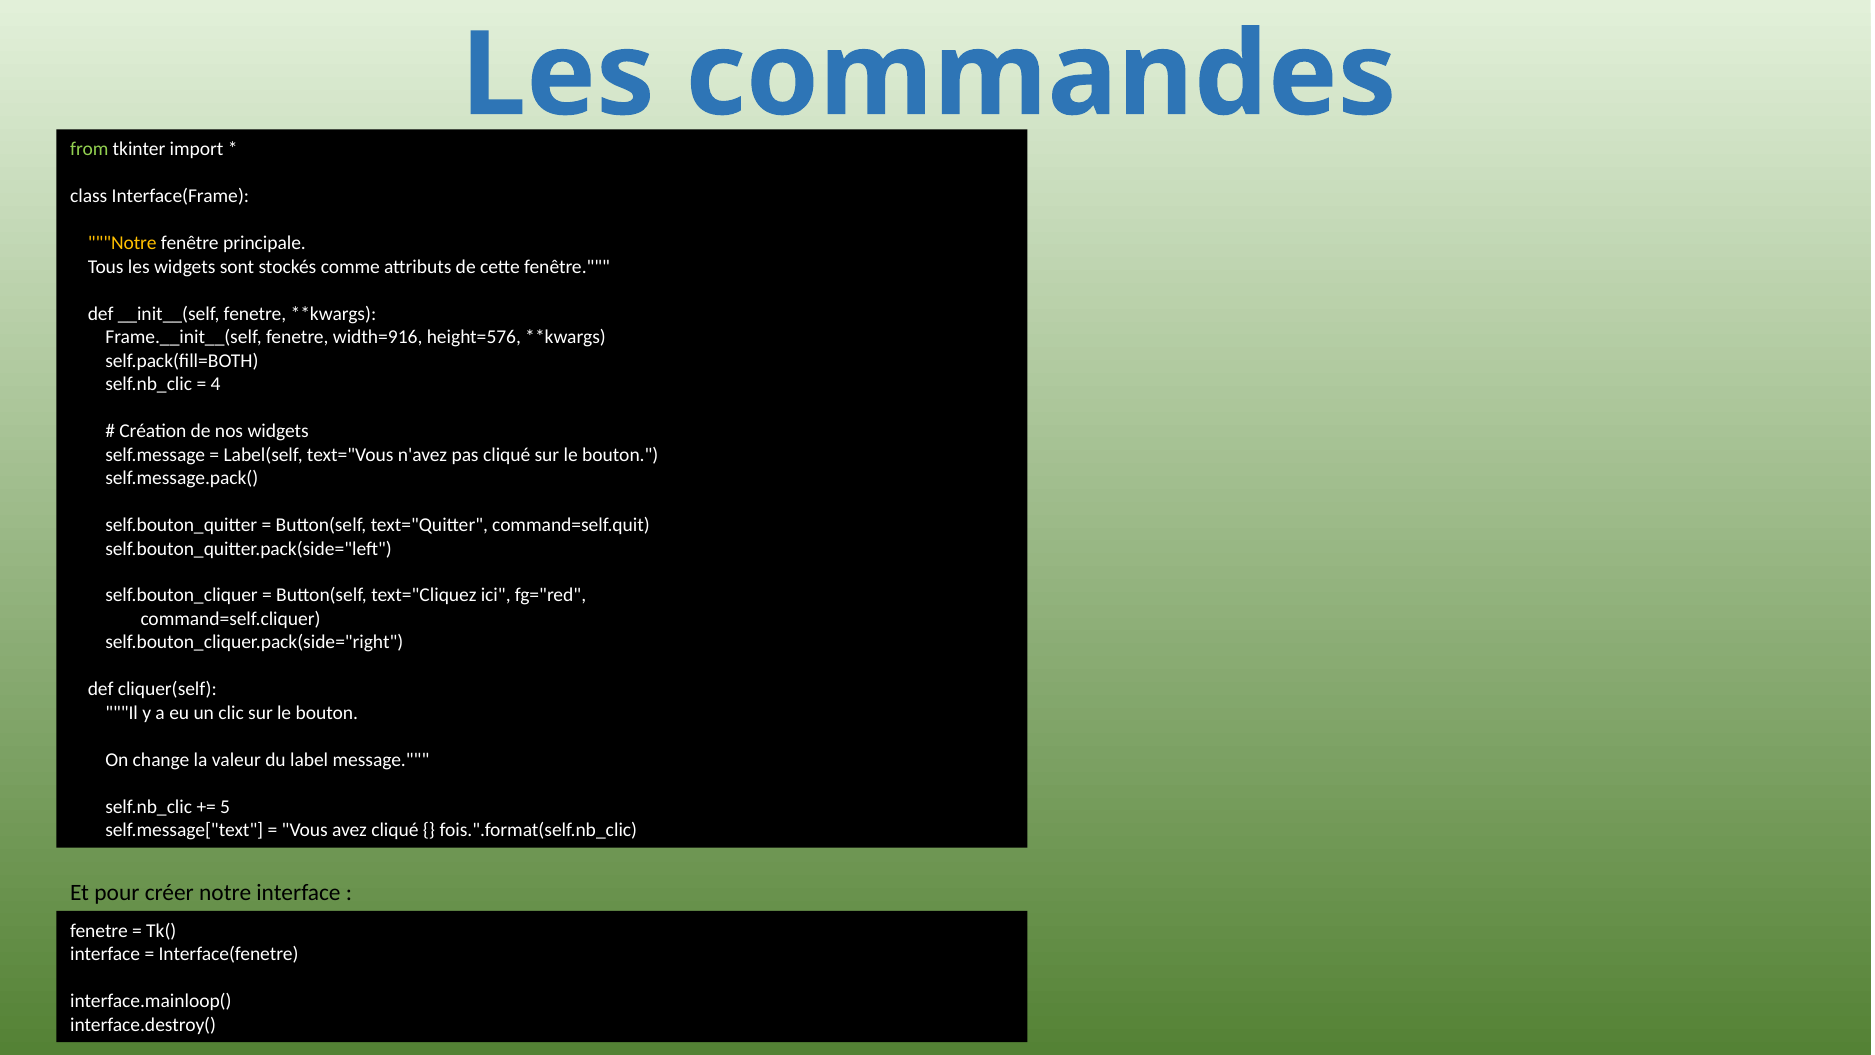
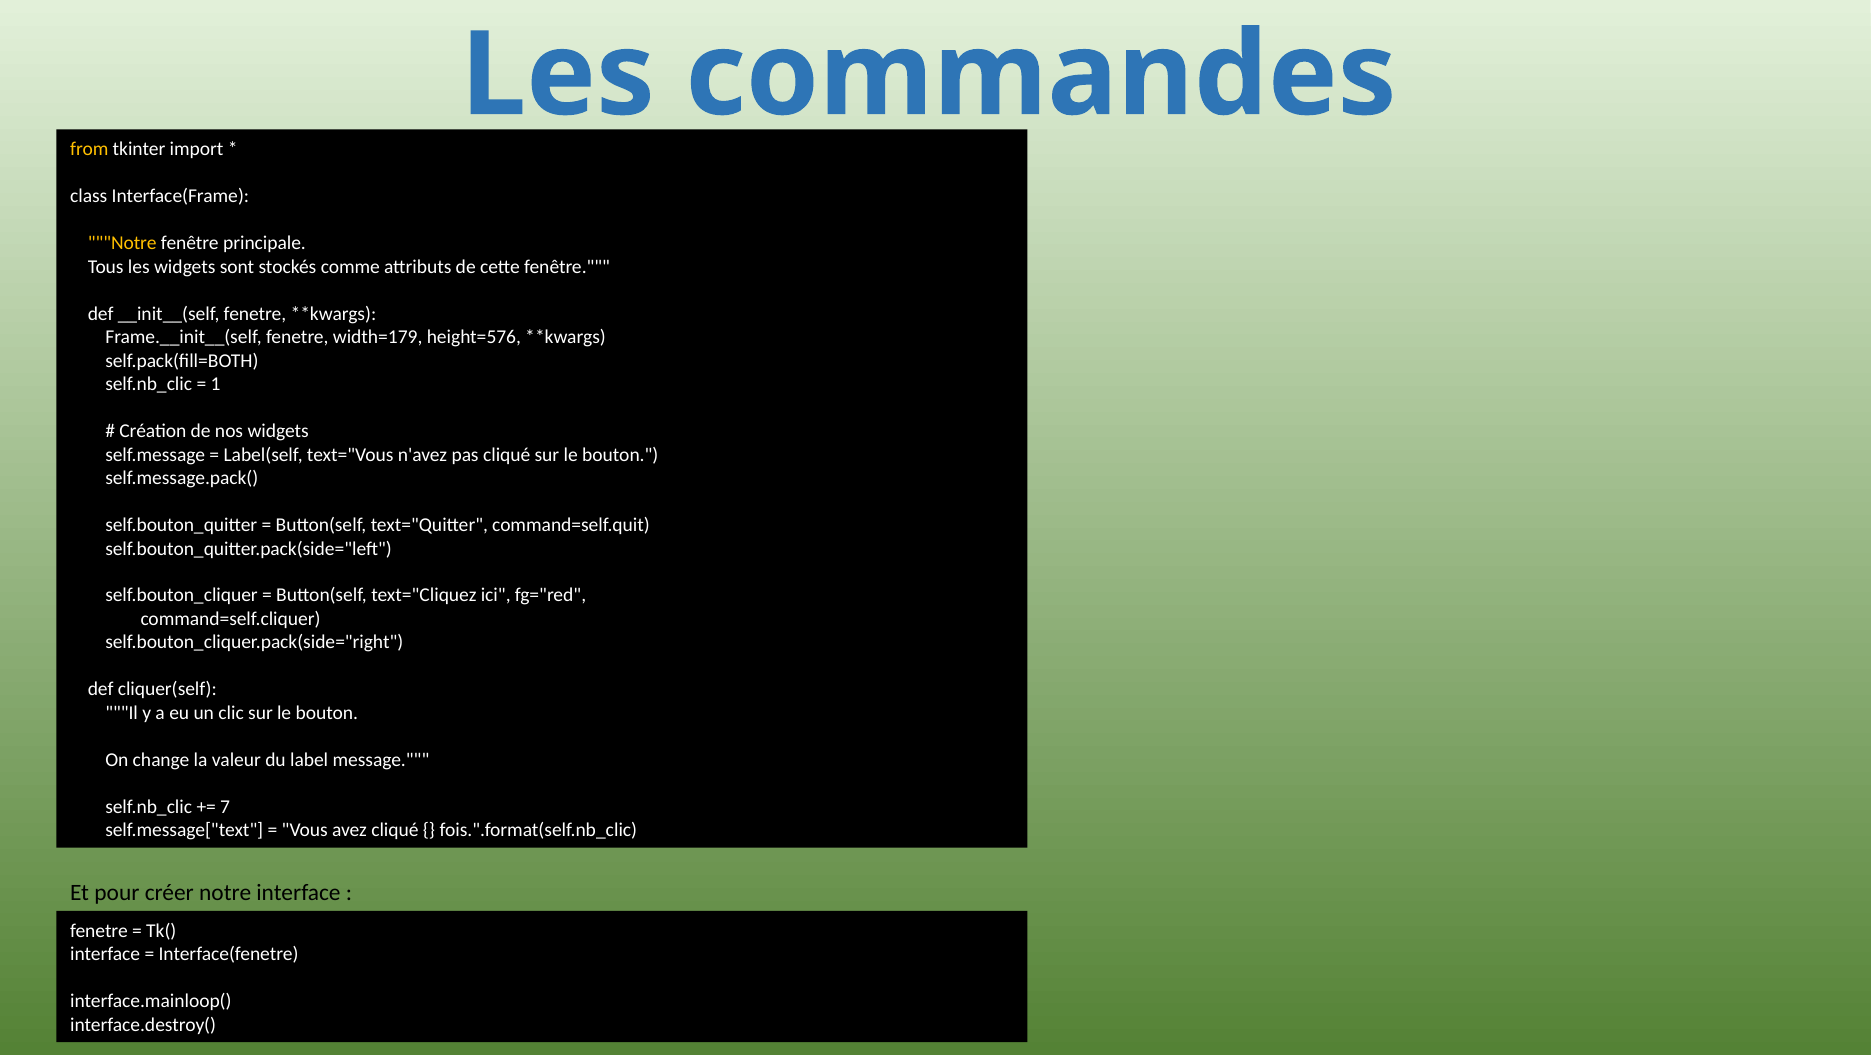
from colour: light green -> yellow
width=916: width=916 -> width=179
4: 4 -> 1
5: 5 -> 7
